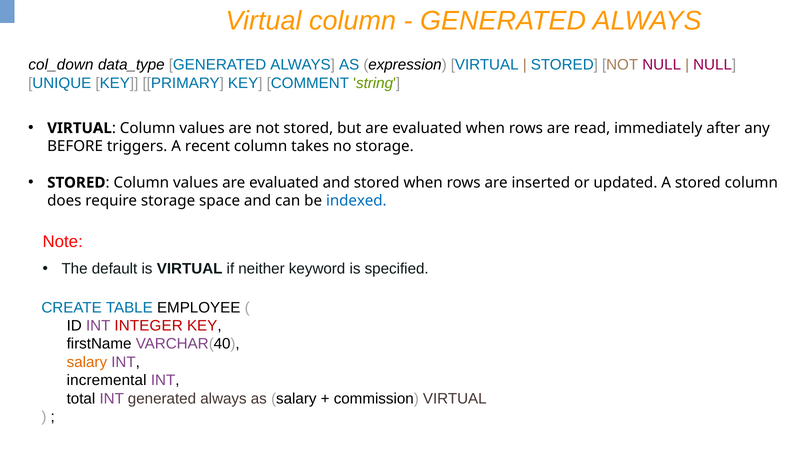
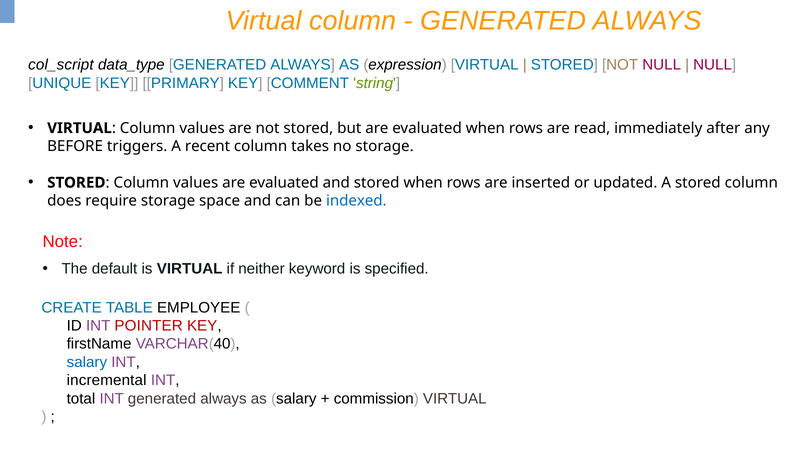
col_down: col_down -> col_script
INTEGER: INTEGER -> POINTER
salary at (87, 362) colour: orange -> blue
